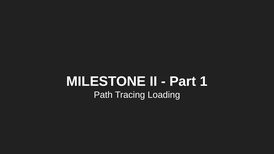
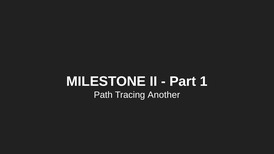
Loading: Loading -> Another
